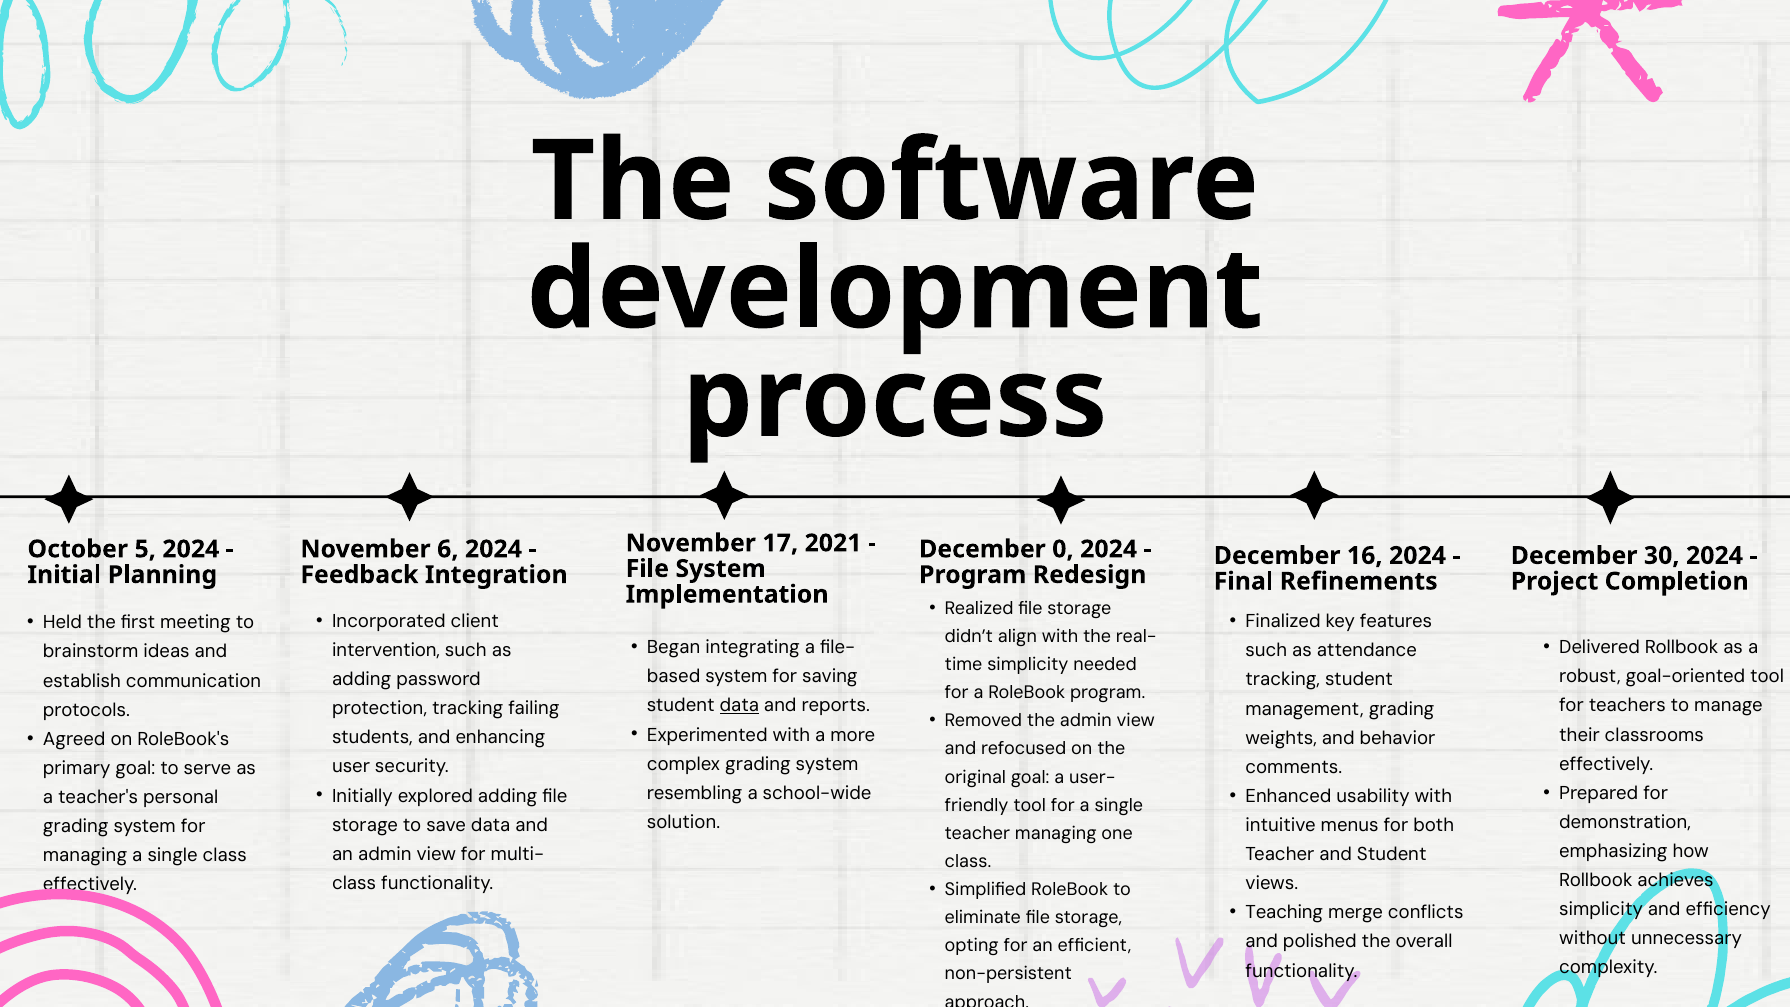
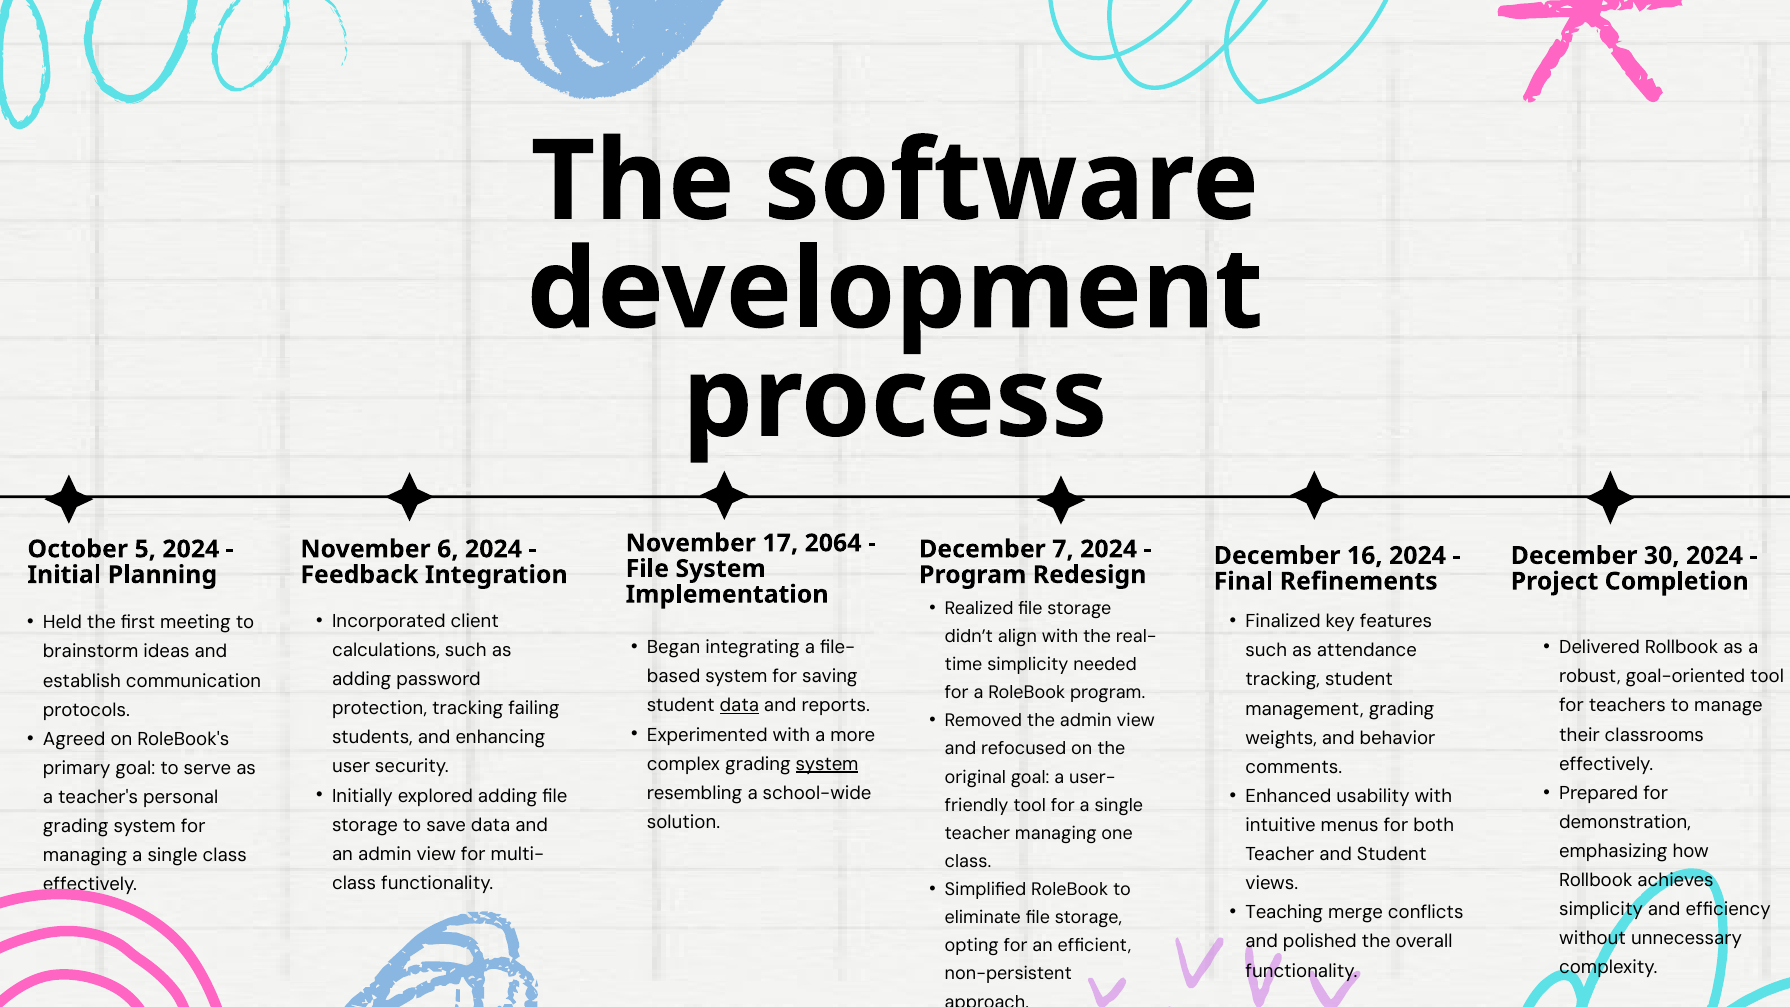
2021: 2021 -> 2064
0: 0 -> 7
intervention: intervention -> calculations
system at (827, 764) underline: none -> present
